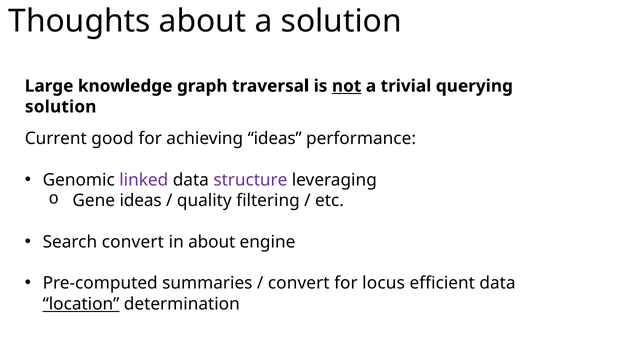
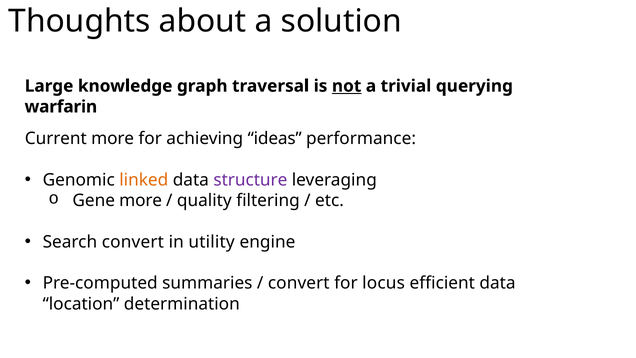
solution at (61, 107): solution -> warfarin
Current good: good -> more
linked colour: purple -> orange
Gene ideas: ideas -> more
in about: about -> utility
location underline: present -> none
